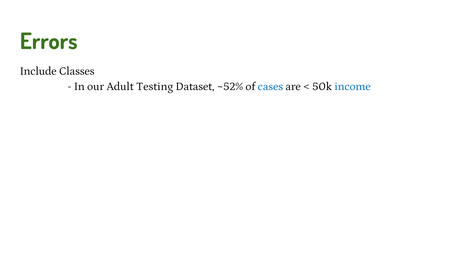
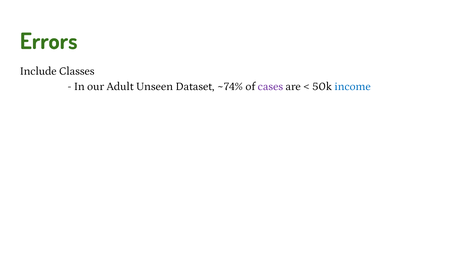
Testing: Testing -> Unseen
~52%: ~52% -> ~74%
cases colour: blue -> purple
